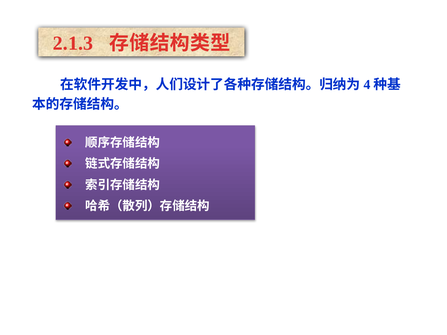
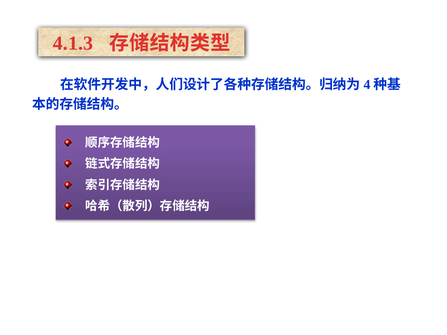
2.1.3: 2.1.3 -> 4.1.3
